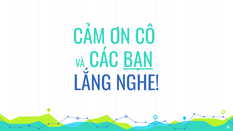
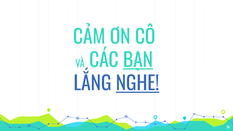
NGHE underline: none -> present
